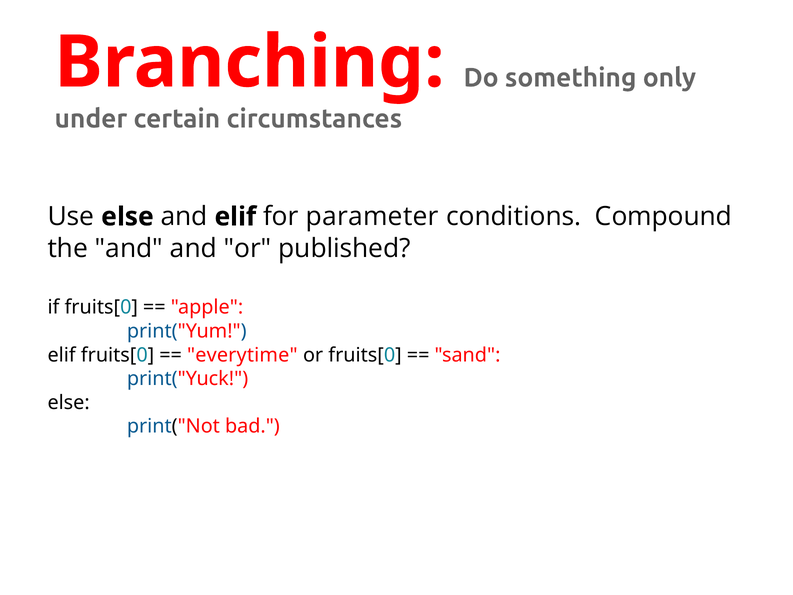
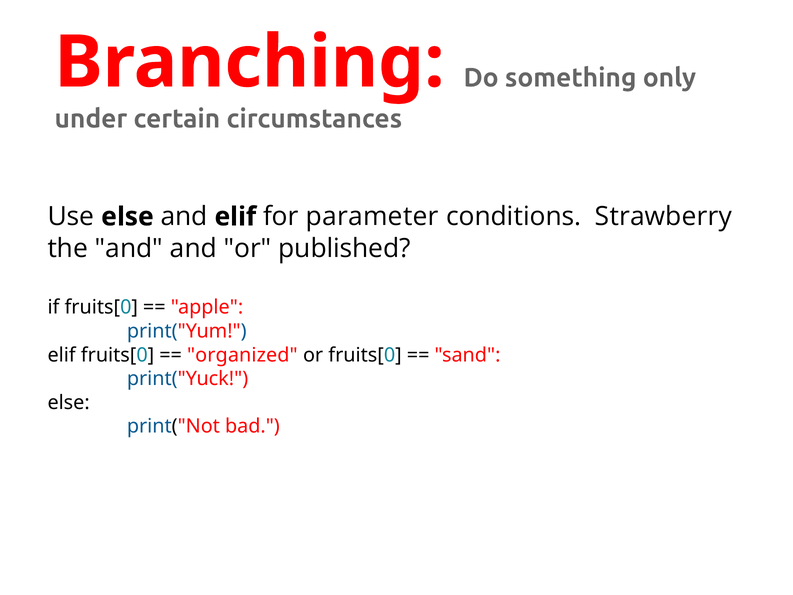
Compound: Compound -> Strawberry
everytime: everytime -> organized
